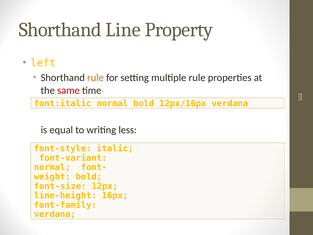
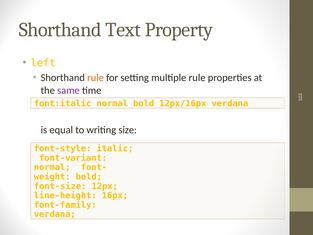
Line: Line -> Text
same colour: red -> purple
less: less -> size
